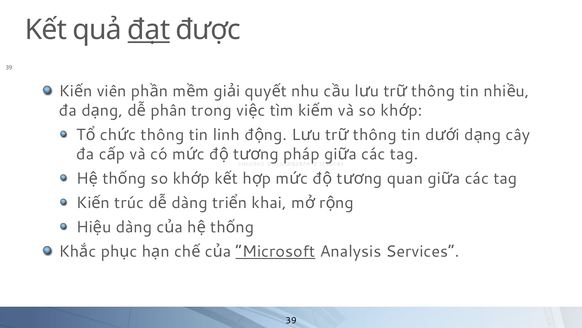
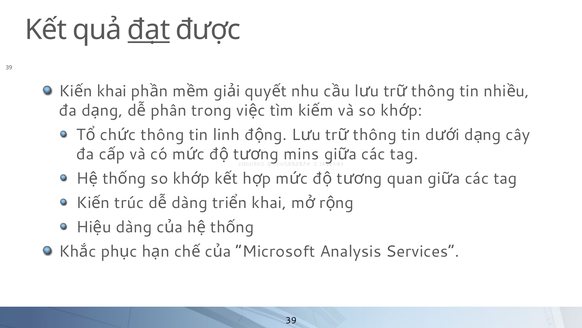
viên at (112, 91): viên -> khai
pháp: pháp -> mins
Microsoft underline: present -> none
